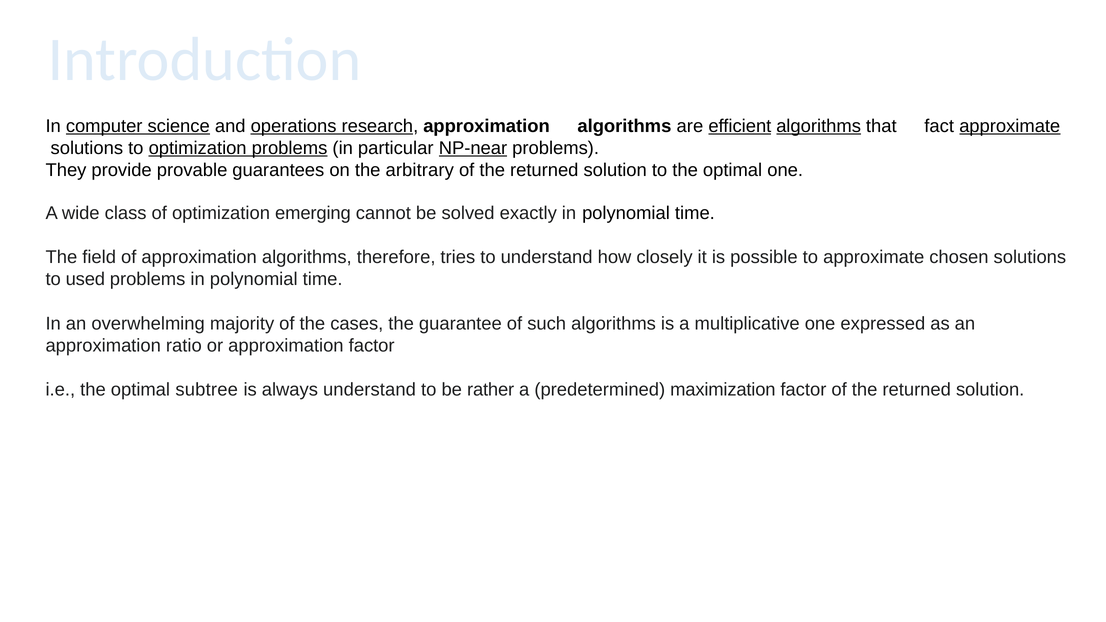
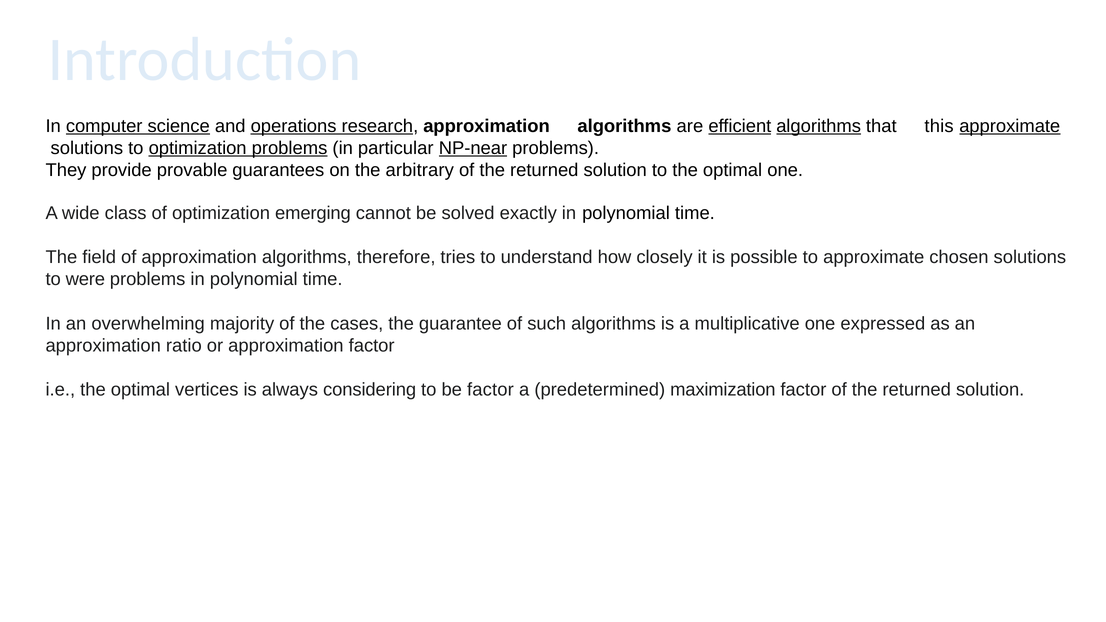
fact: fact -> this
used: used -> were
subtree: subtree -> vertices
always understand: understand -> considering
be rather: rather -> factor
